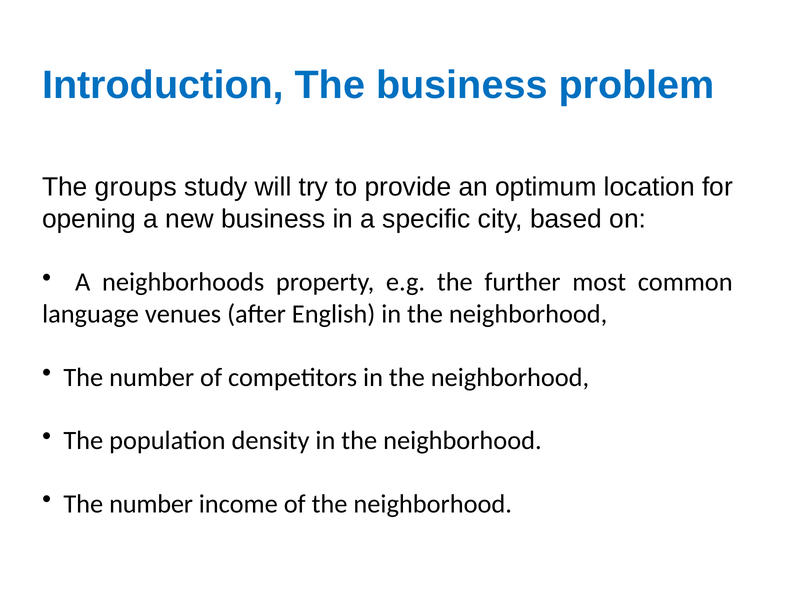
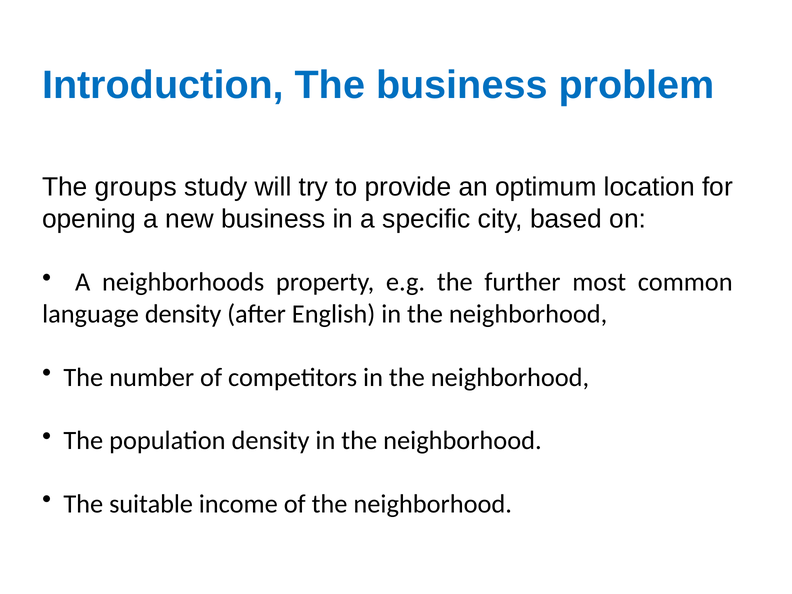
language venues: venues -> density
number at (151, 504): number -> suitable
